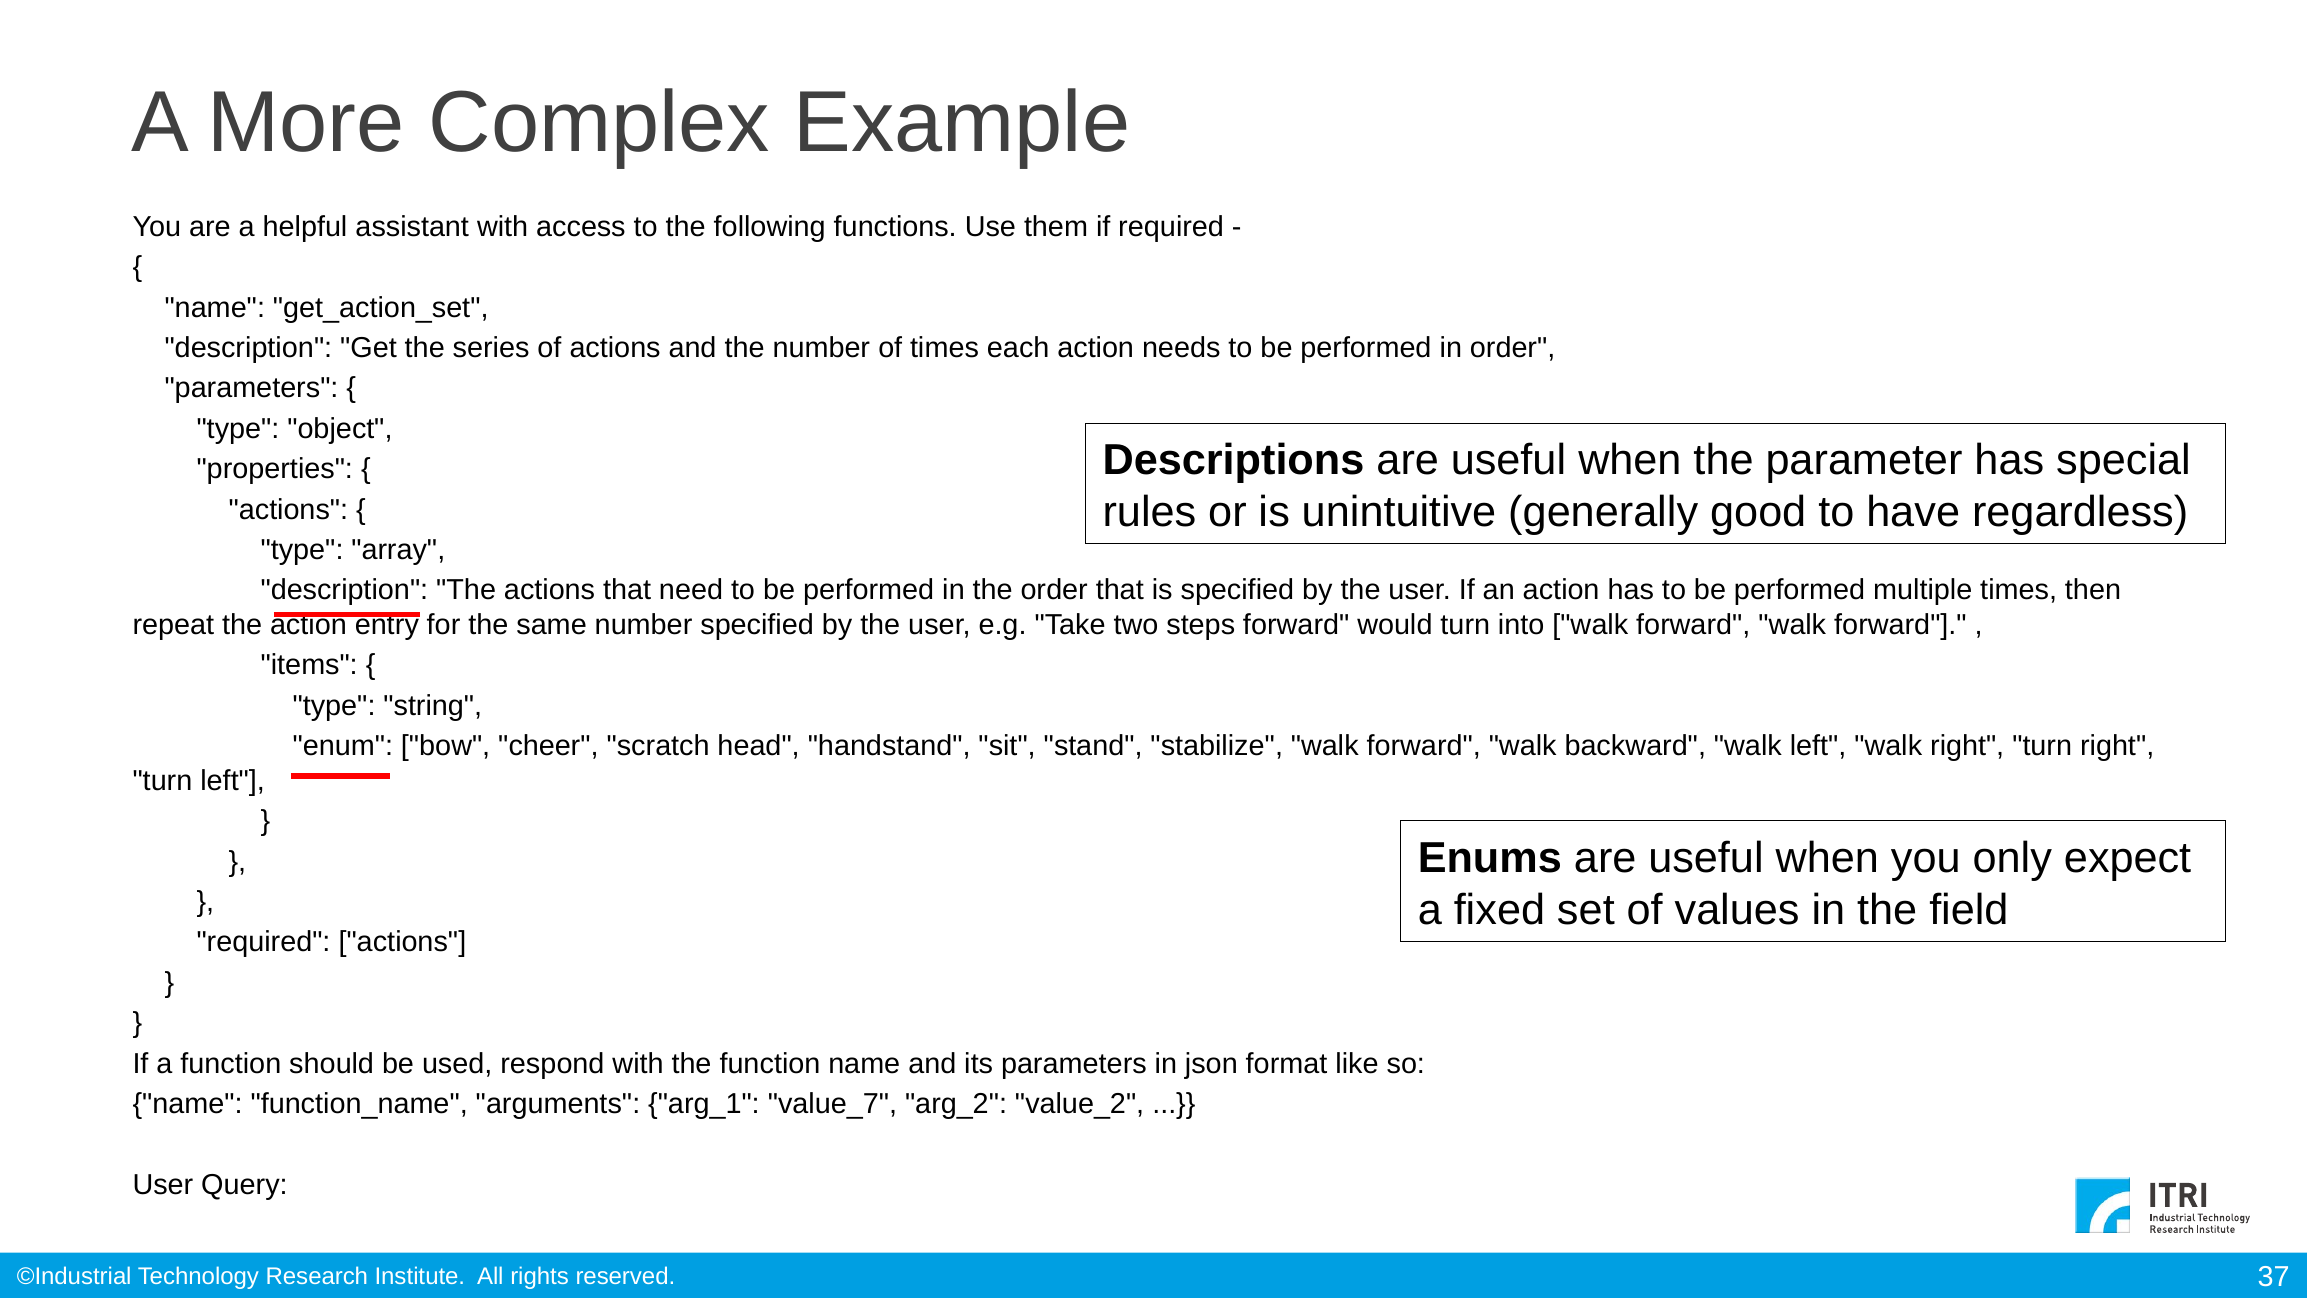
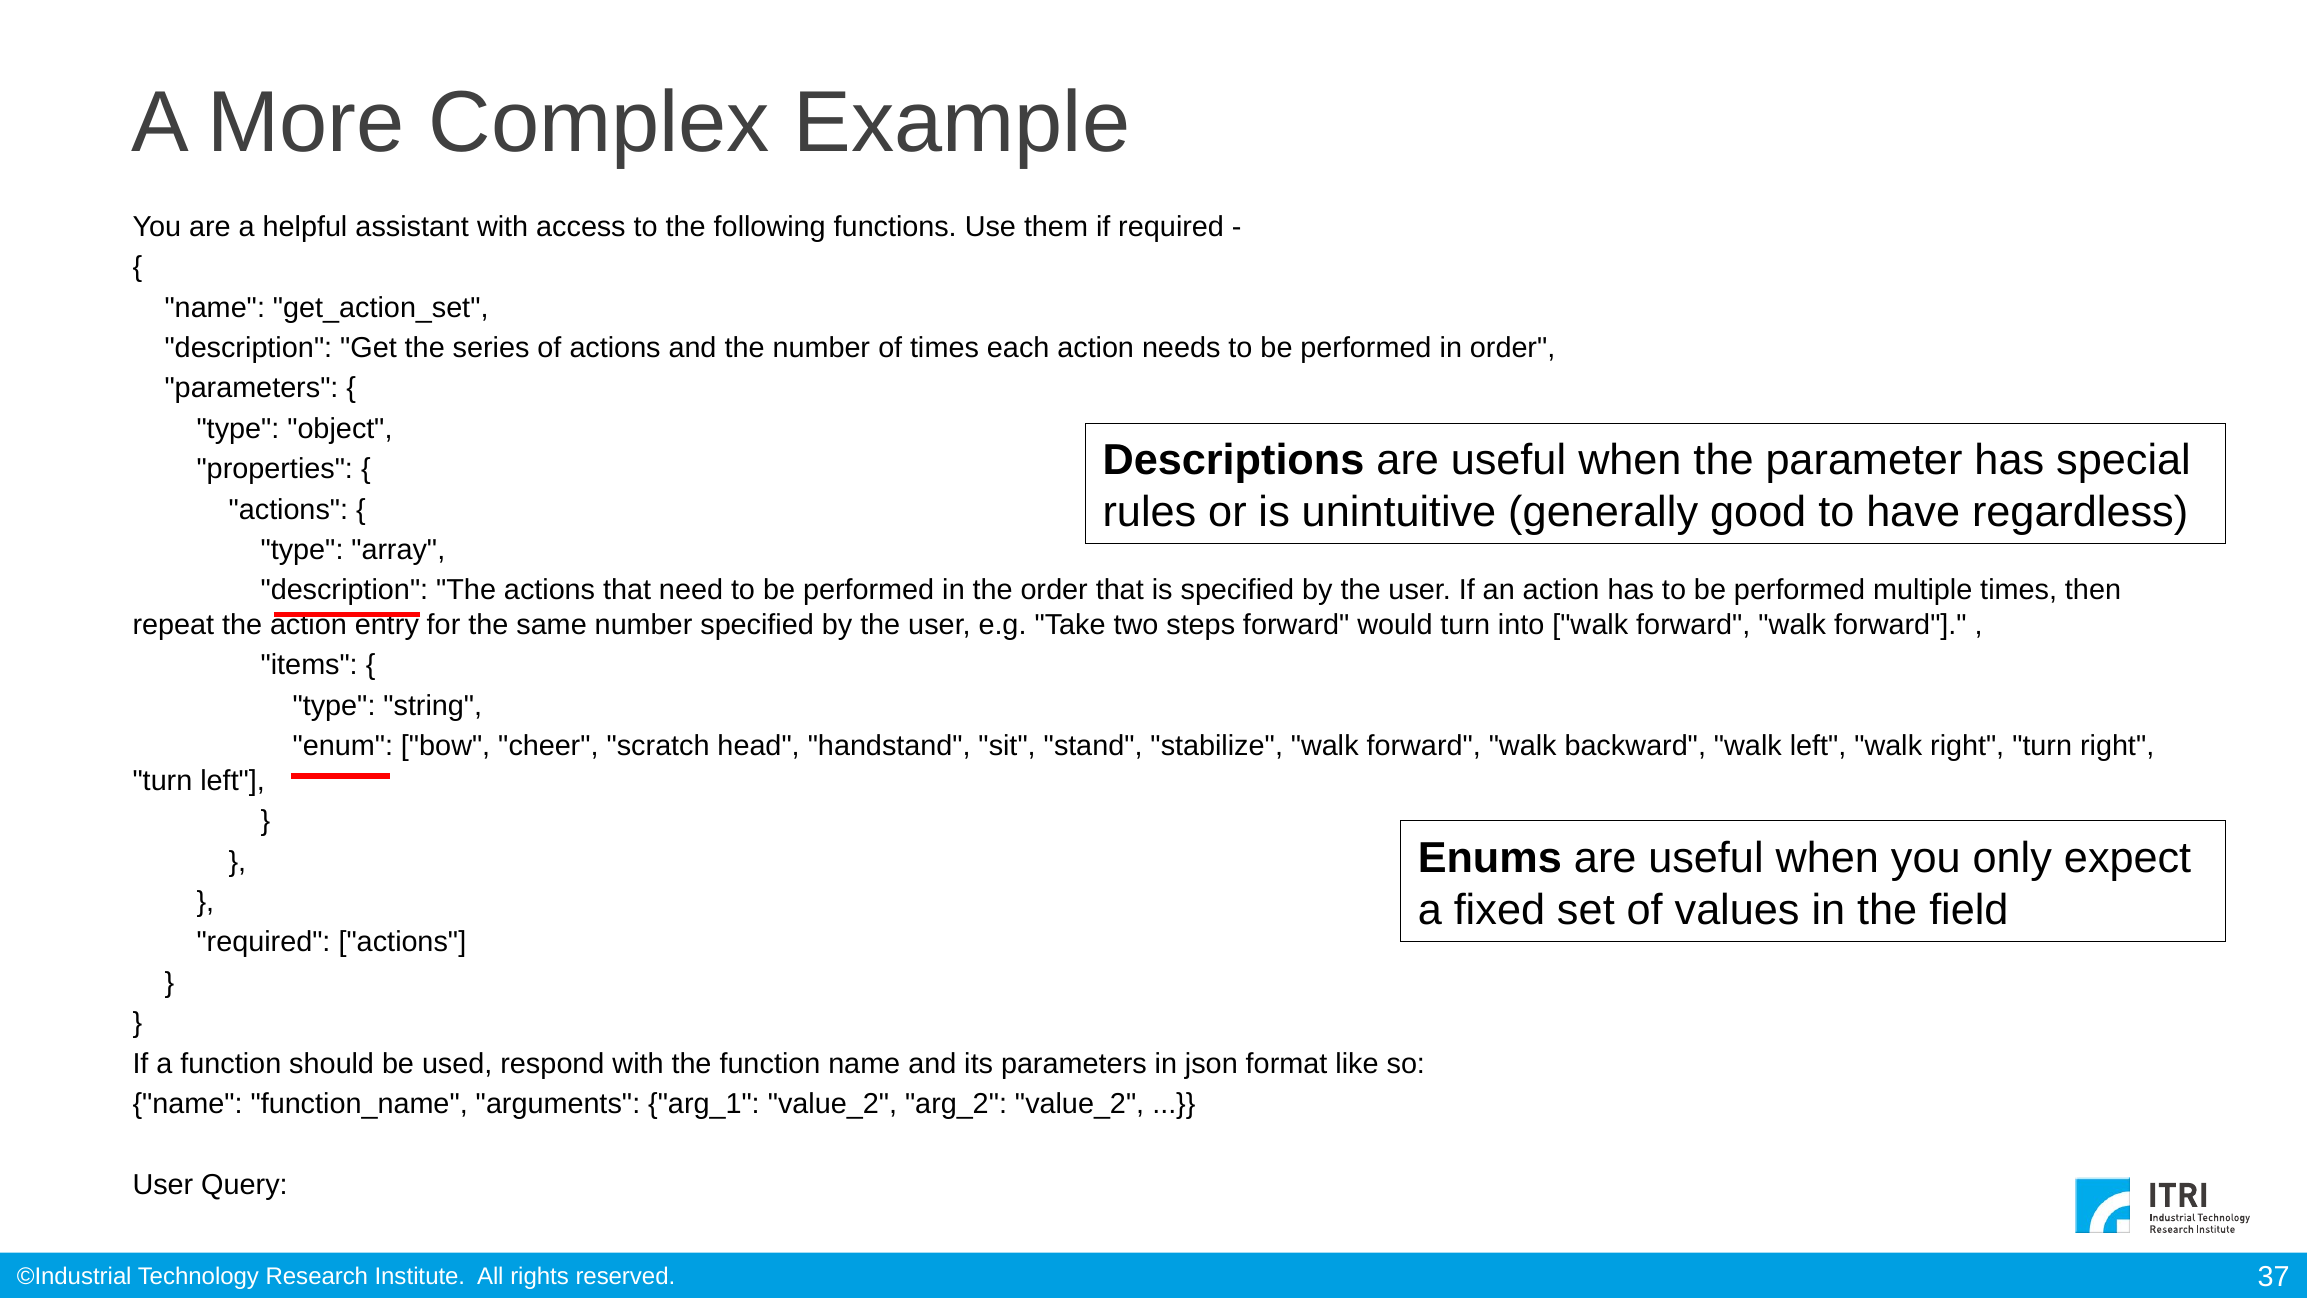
arg_1 value_7: value_7 -> value_2
